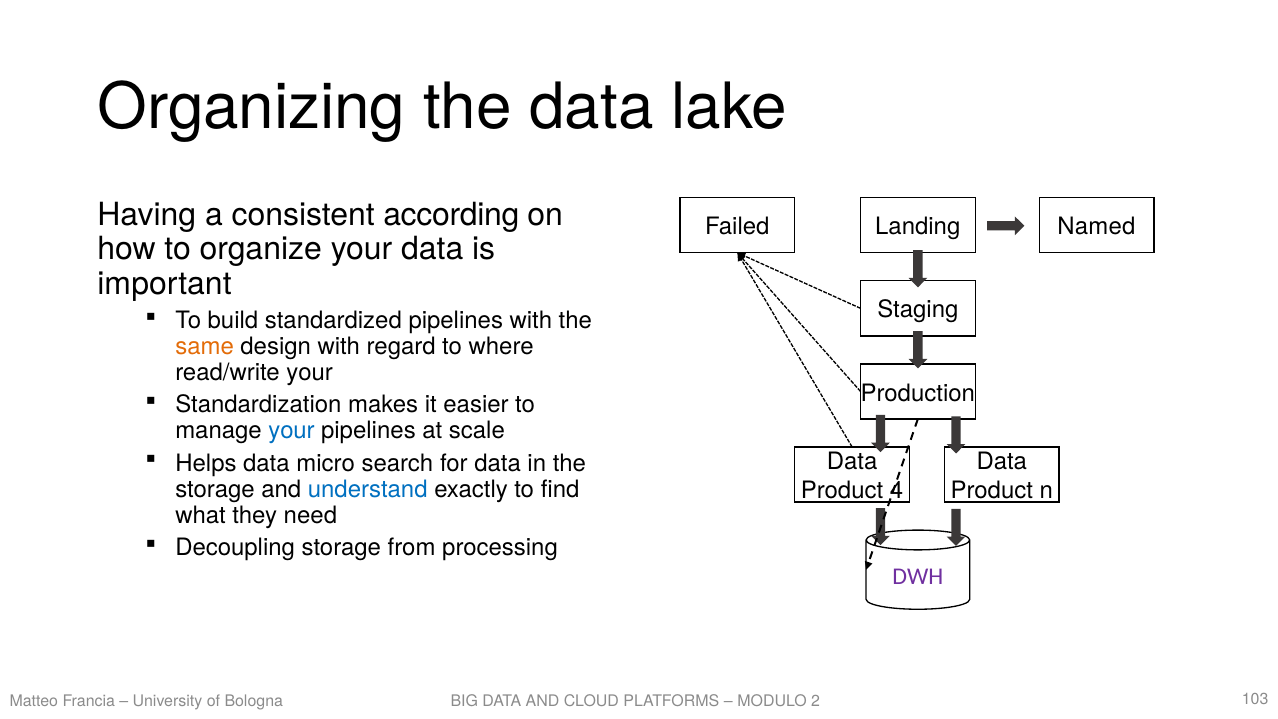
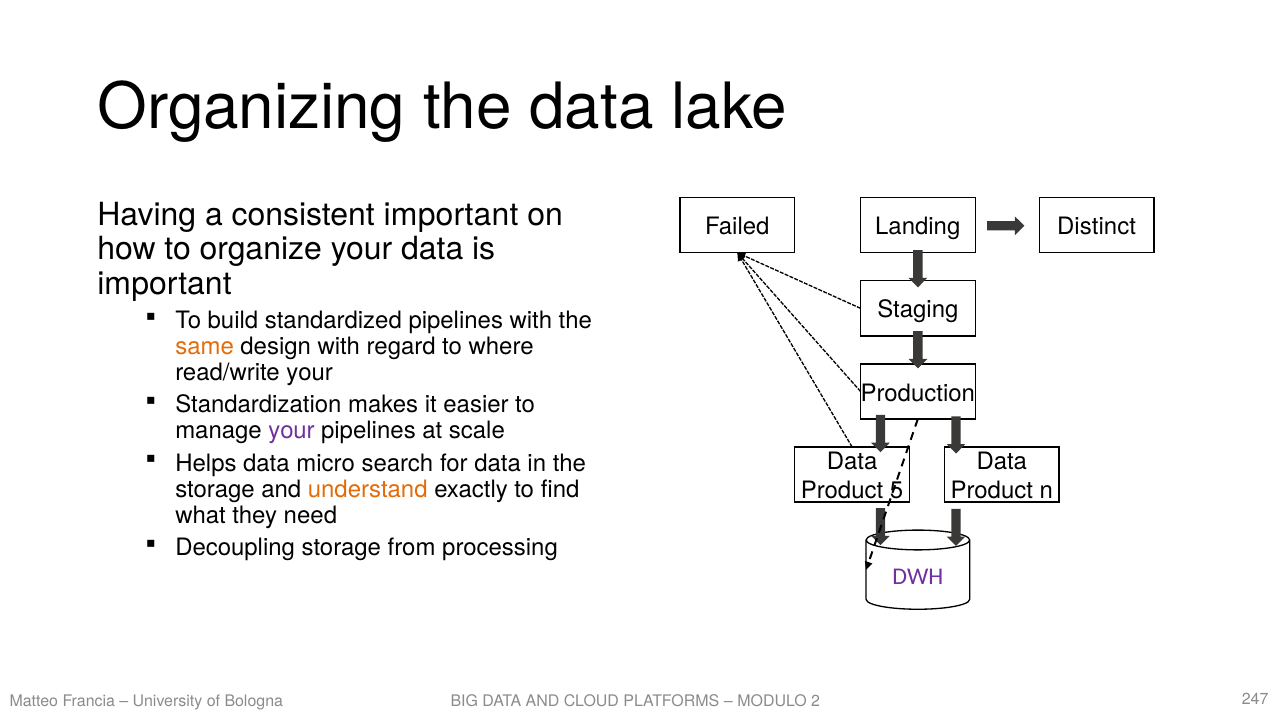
consistent according: according -> important
Named: Named -> Distinct
your at (292, 431) colour: blue -> purple
understand colour: blue -> orange
4: 4 -> 5
103: 103 -> 247
